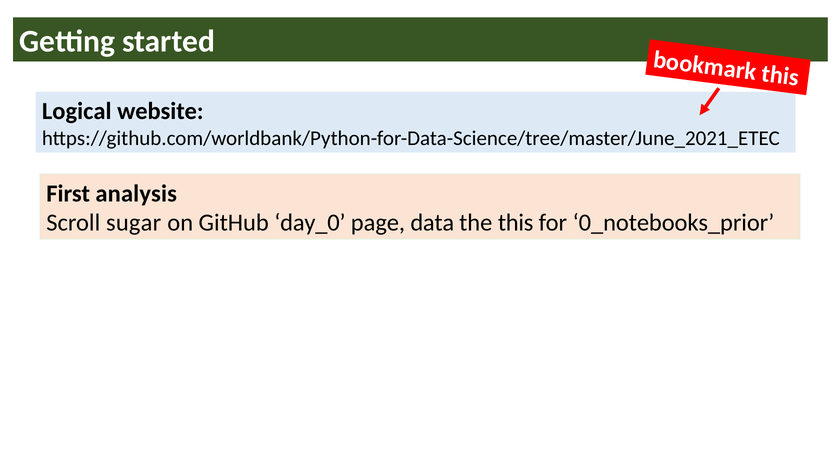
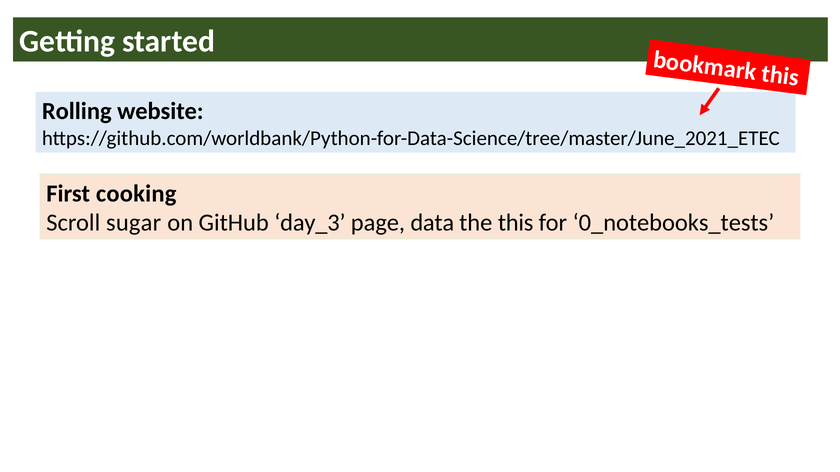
Logical: Logical -> Rolling
analysis: analysis -> cooking
day_0: day_0 -> day_3
0_notebooks_prior: 0_notebooks_prior -> 0_notebooks_tests
